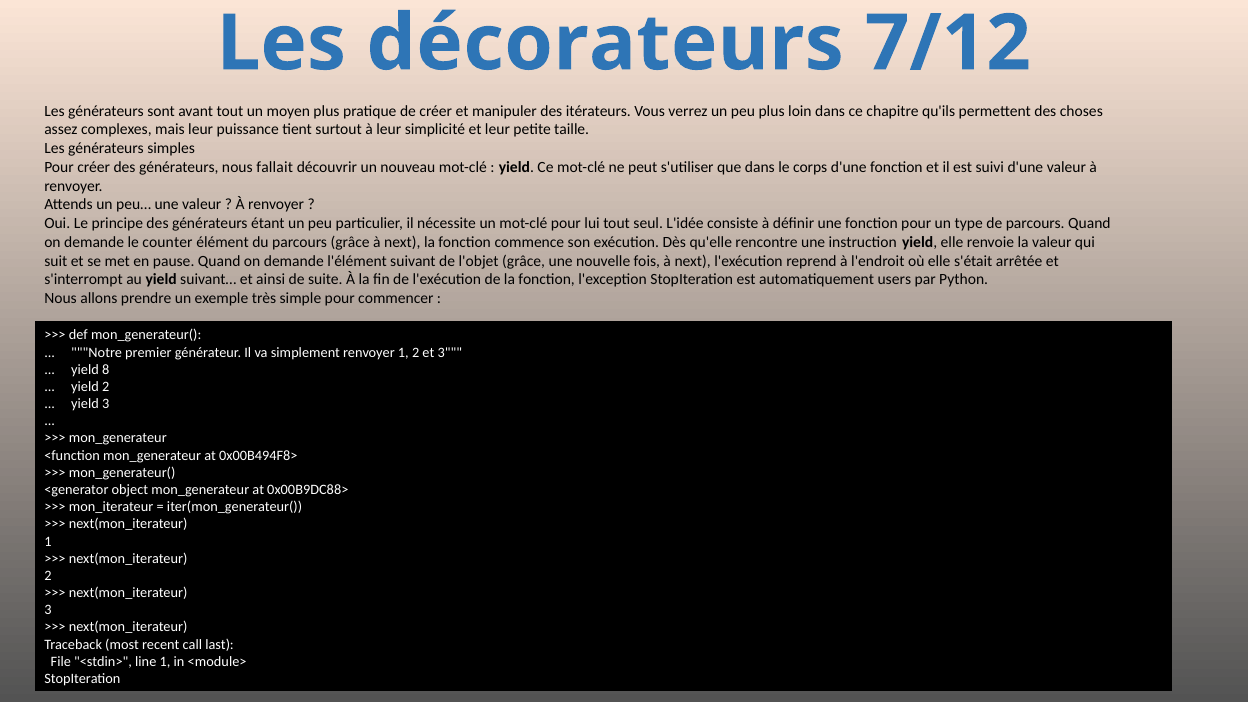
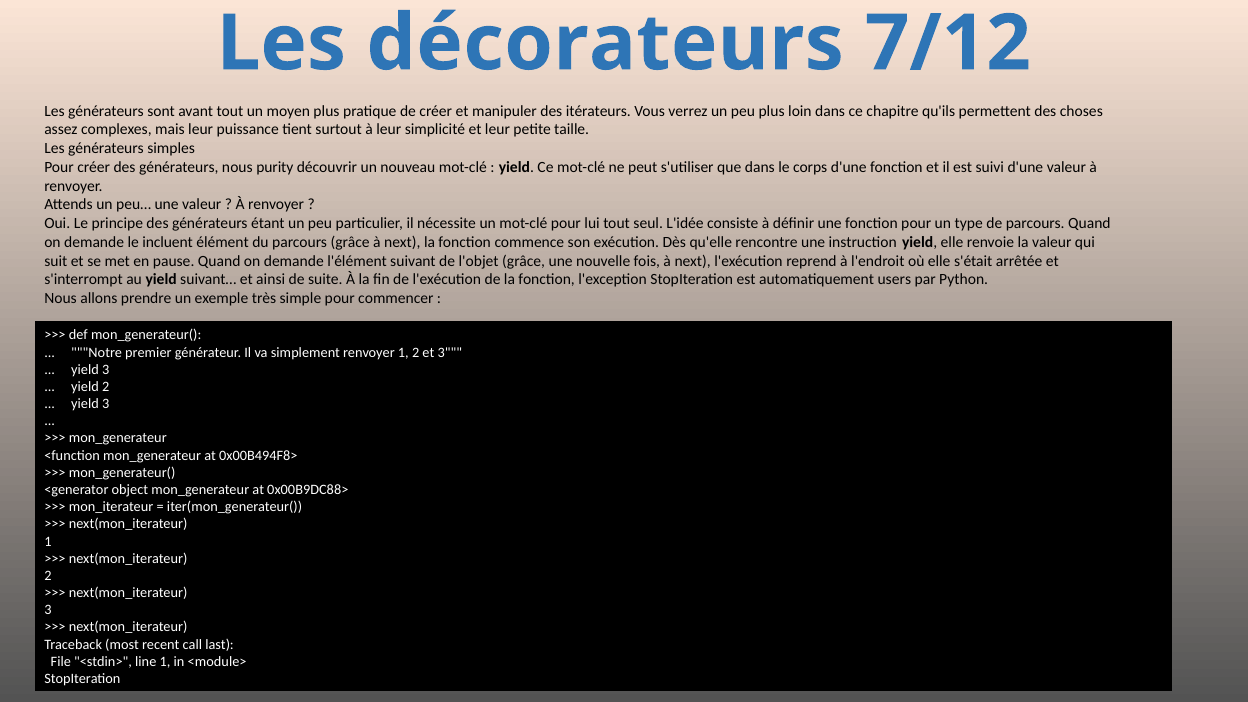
fallait: fallait -> purity
counter: counter -> incluent
8 at (106, 370): 8 -> 3
